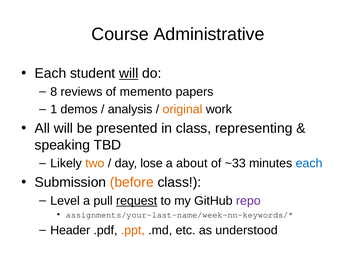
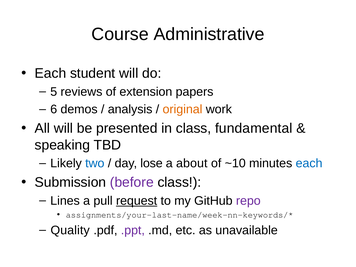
will at (129, 73) underline: present -> none
8: 8 -> 5
memento: memento -> extension
1: 1 -> 6
representing: representing -> fundamental
two colour: orange -> blue
~33: ~33 -> ~10
before colour: orange -> purple
Level: Level -> Lines
Header: Header -> Quality
.ppt colour: orange -> purple
understood: understood -> unavailable
